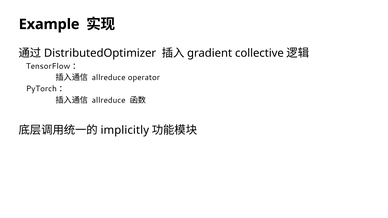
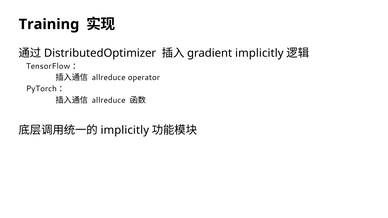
Example: Example -> Training
collective at (259, 53): collective -> implicitly
